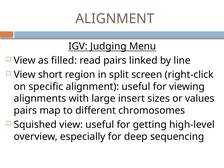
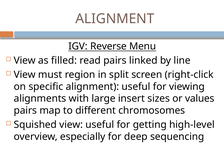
Judging: Judging -> Reverse
short: short -> must
